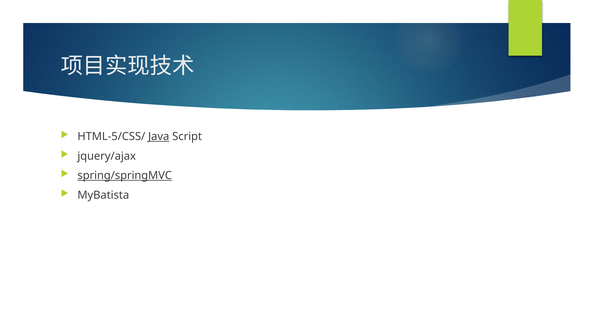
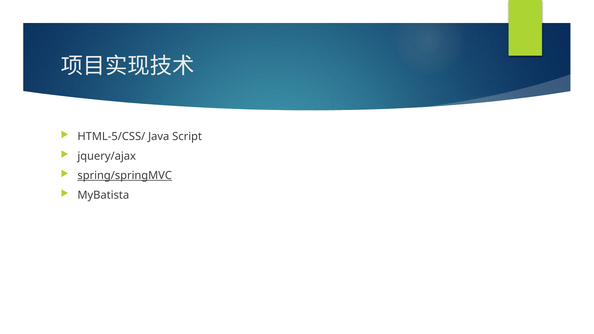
Java underline: present -> none
